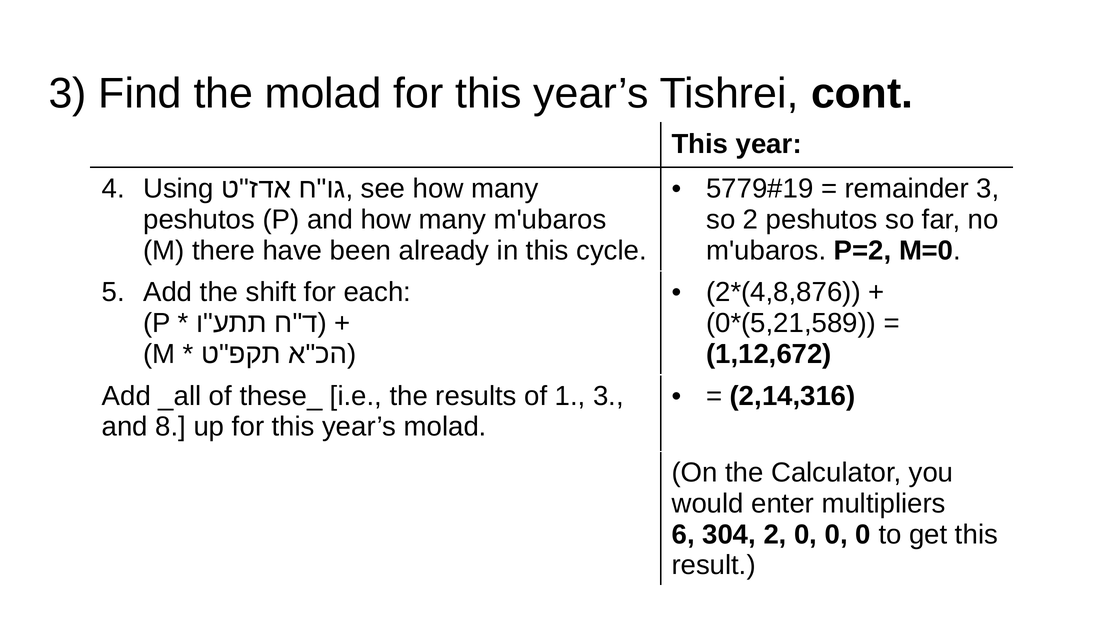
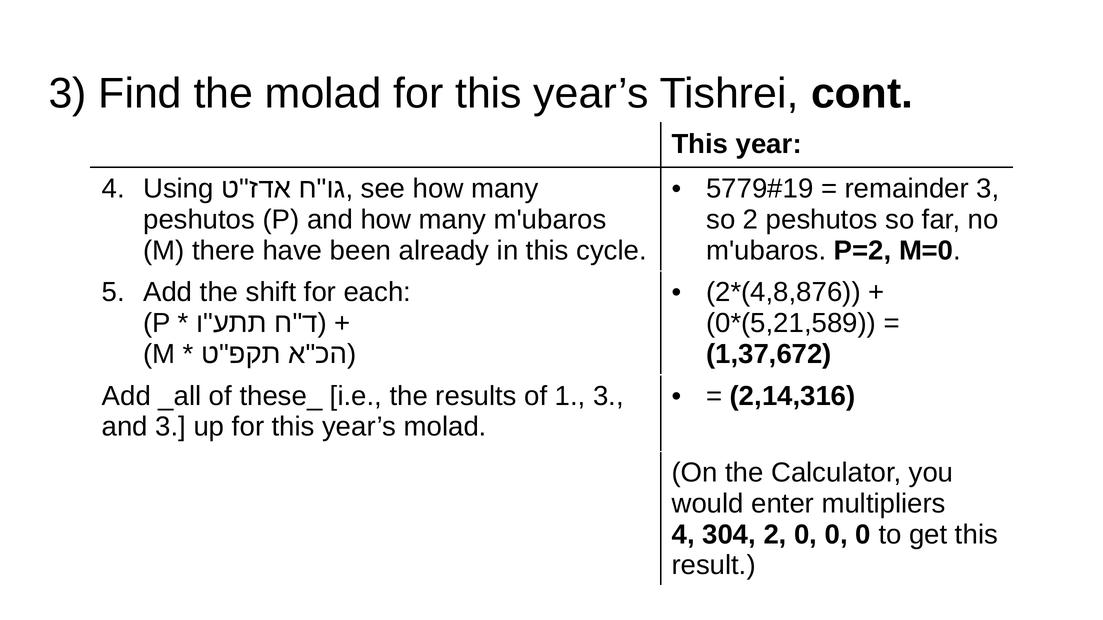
1,12,672: 1,12,672 -> 1,37,672
and 8: 8 -> 3
6 at (683, 535): 6 -> 4
